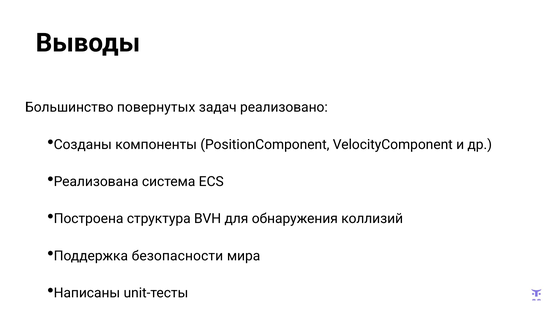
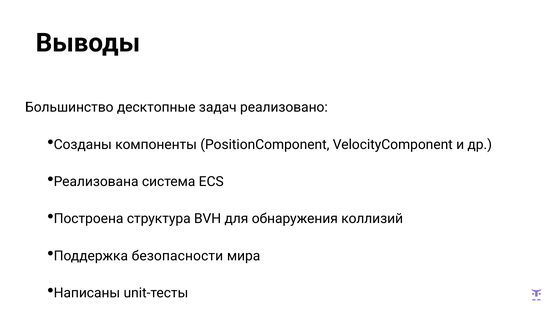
повернутых: повернутых -> десктопные
